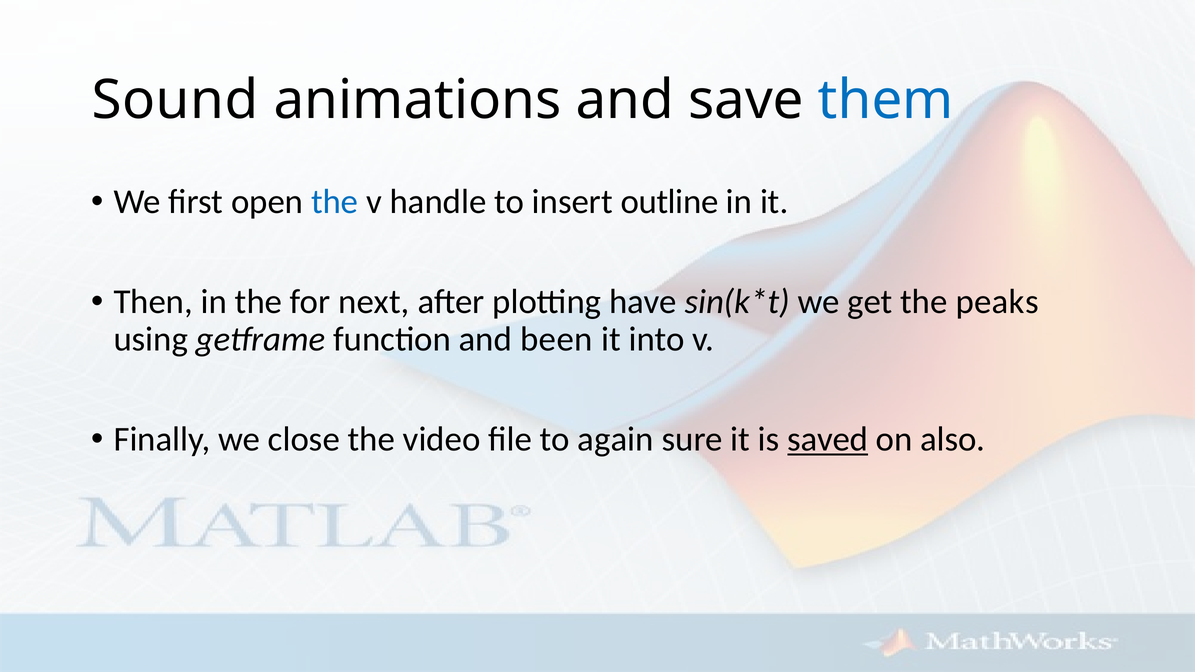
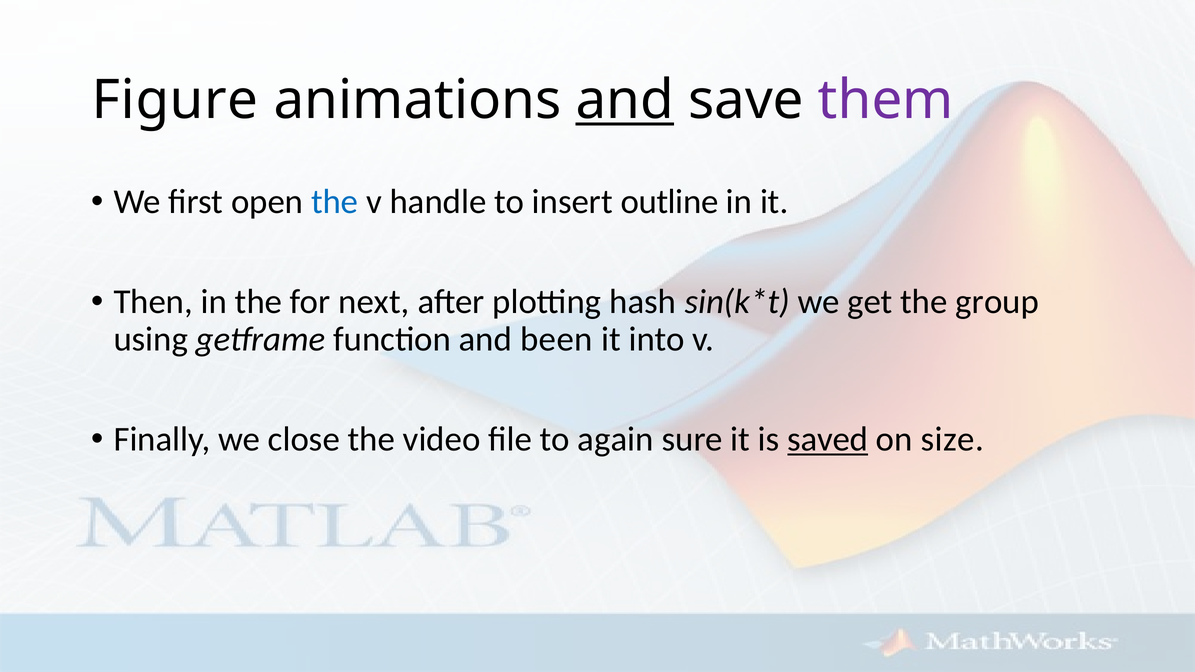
Sound: Sound -> Figure
and at (625, 100) underline: none -> present
them colour: blue -> purple
have: have -> hash
peaks: peaks -> group
also: also -> size
